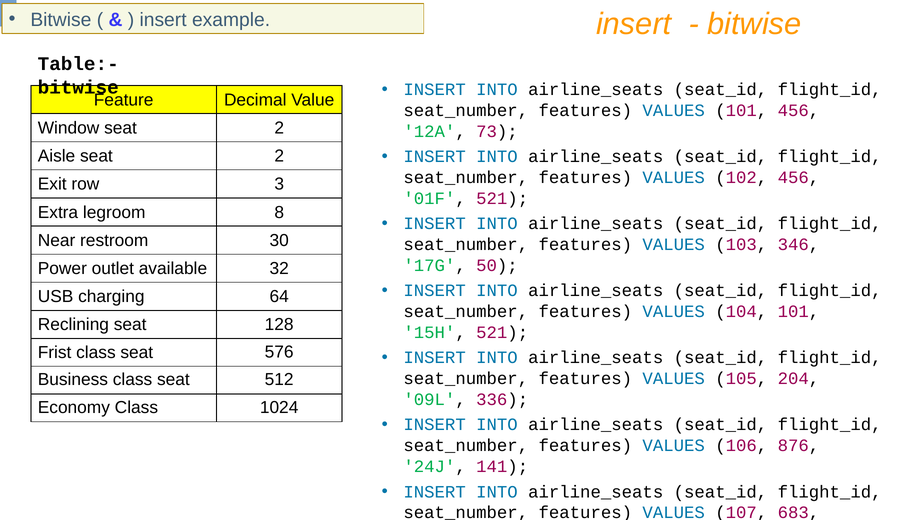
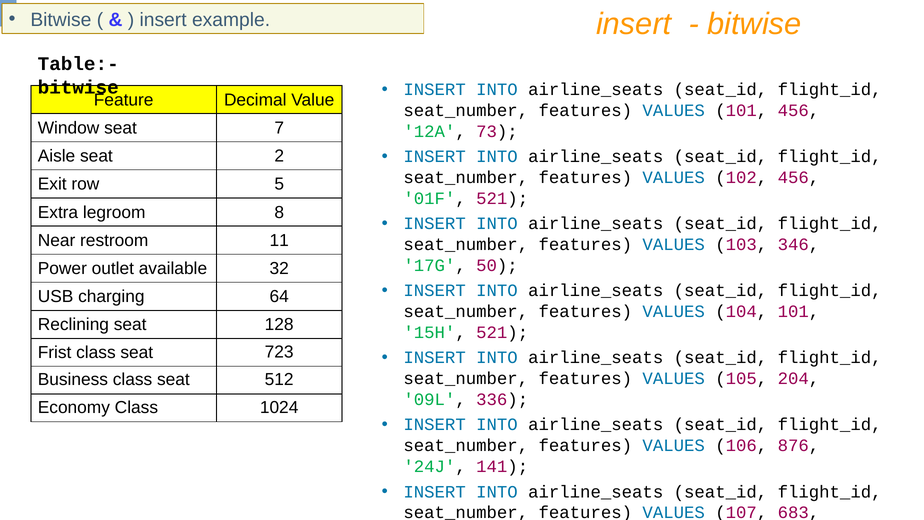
Window seat 2: 2 -> 7
3: 3 -> 5
30: 30 -> 11
576: 576 -> 723
